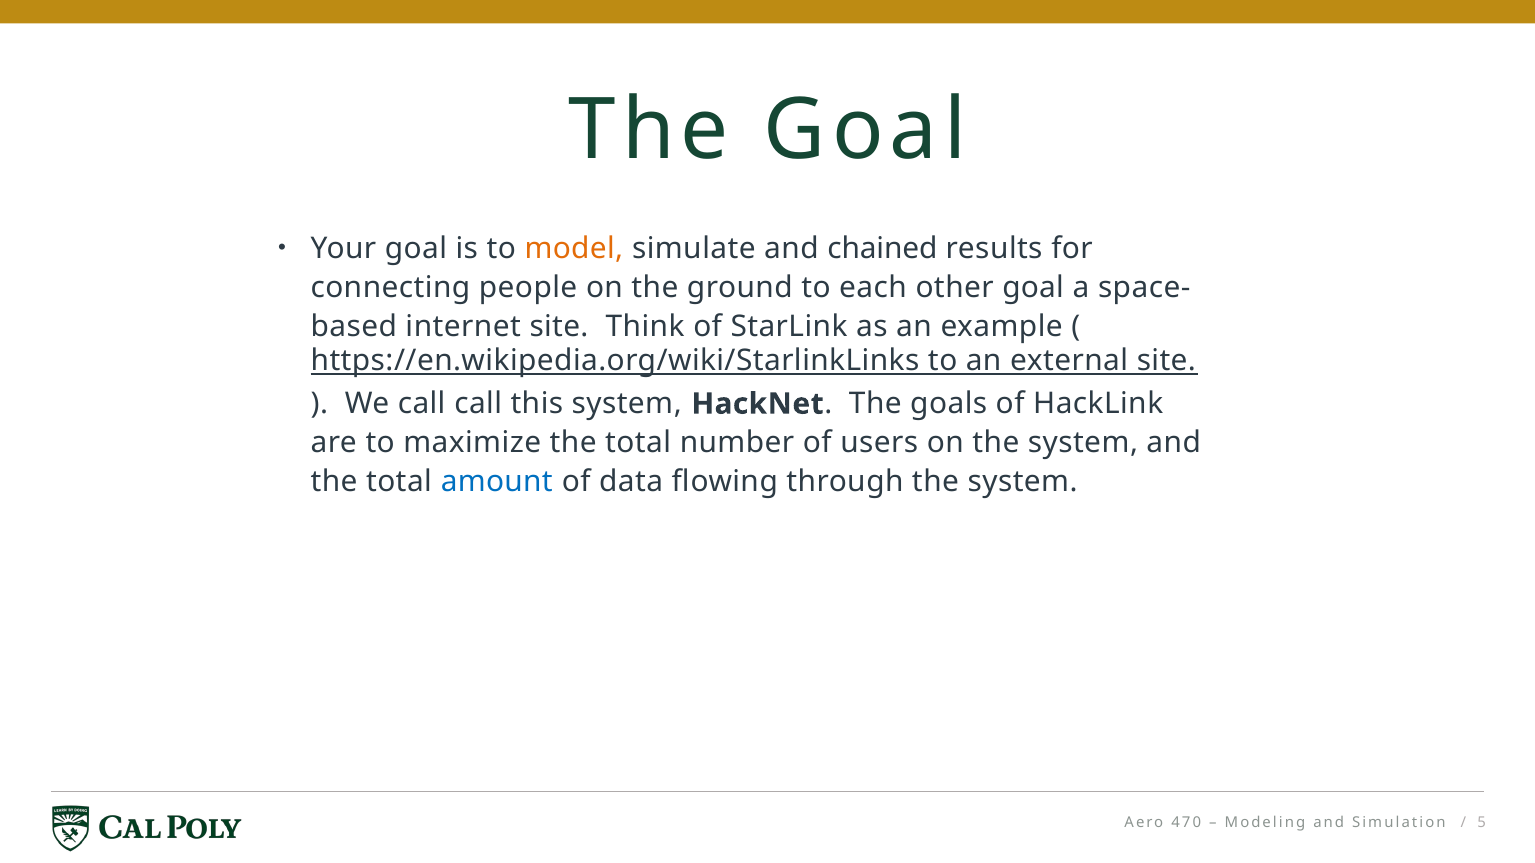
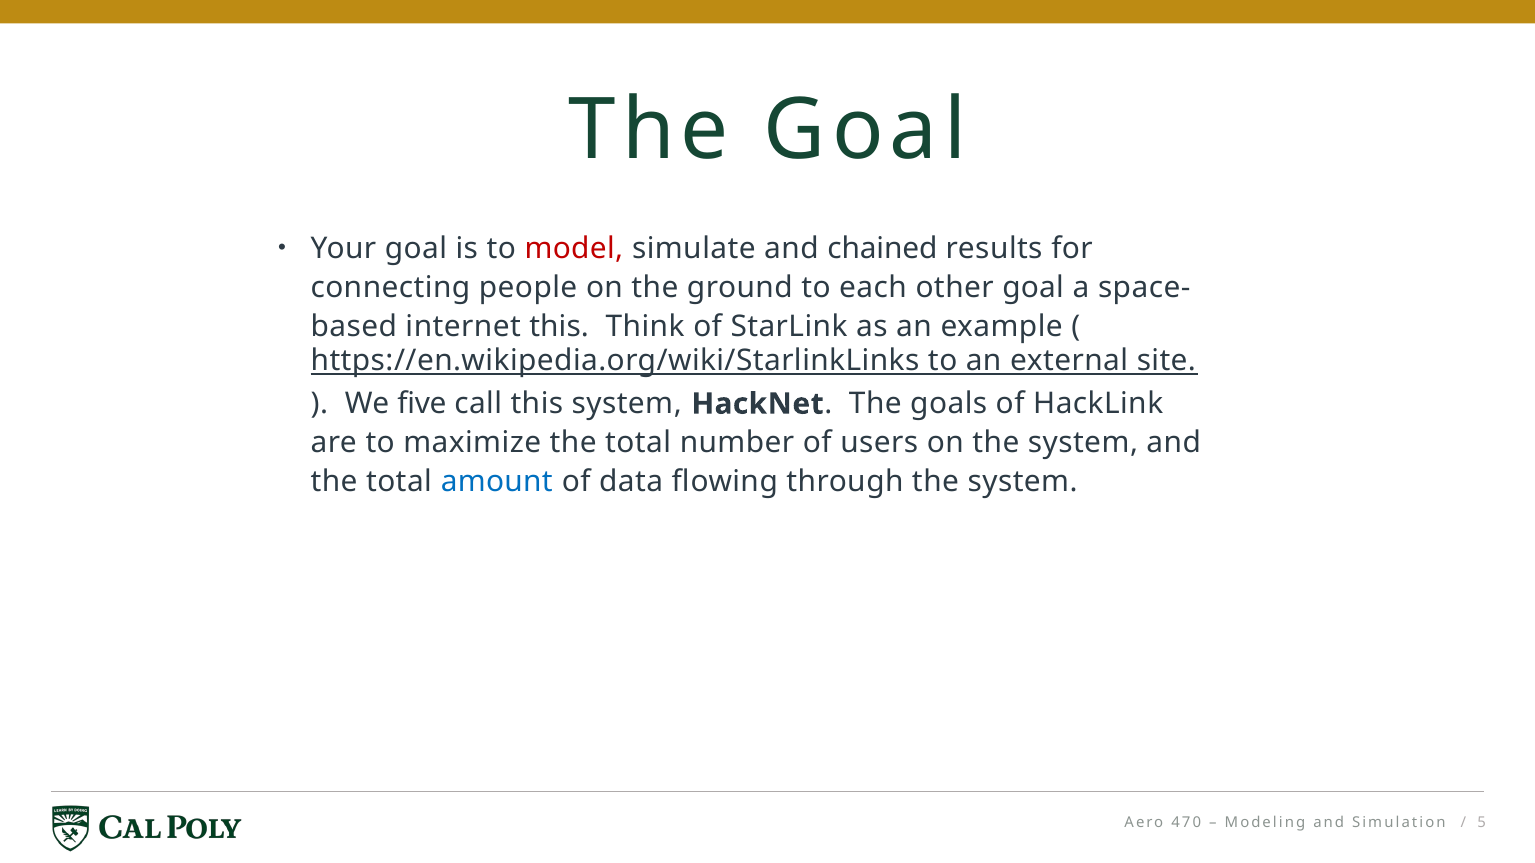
model colour: orange -> red
internet site: site -> this
We call: call -> five
